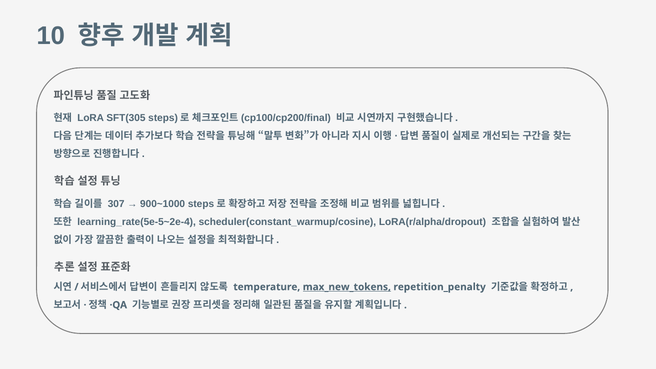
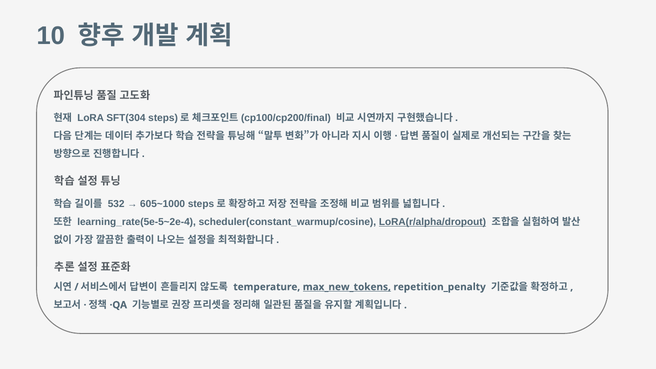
SFT(305: SFT(305 -> SFT(304
307: 307 -> 532
900~1000: 900~1000 -> 605~1000
LoRA(r/alpha/dropout underline: none -> present
